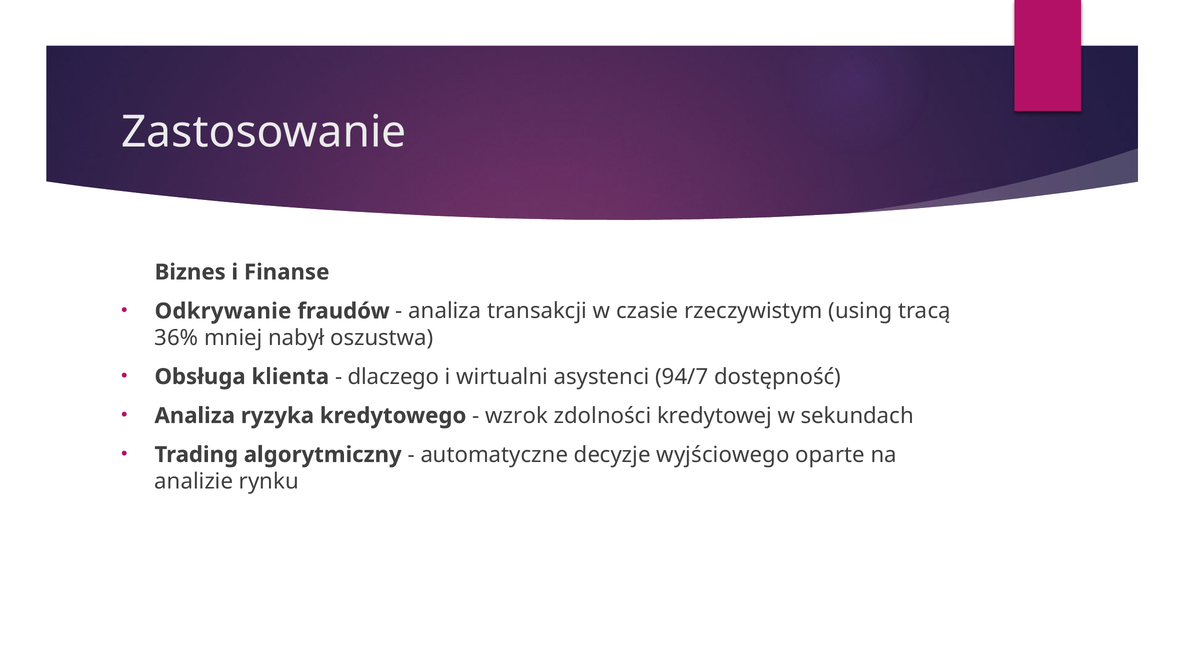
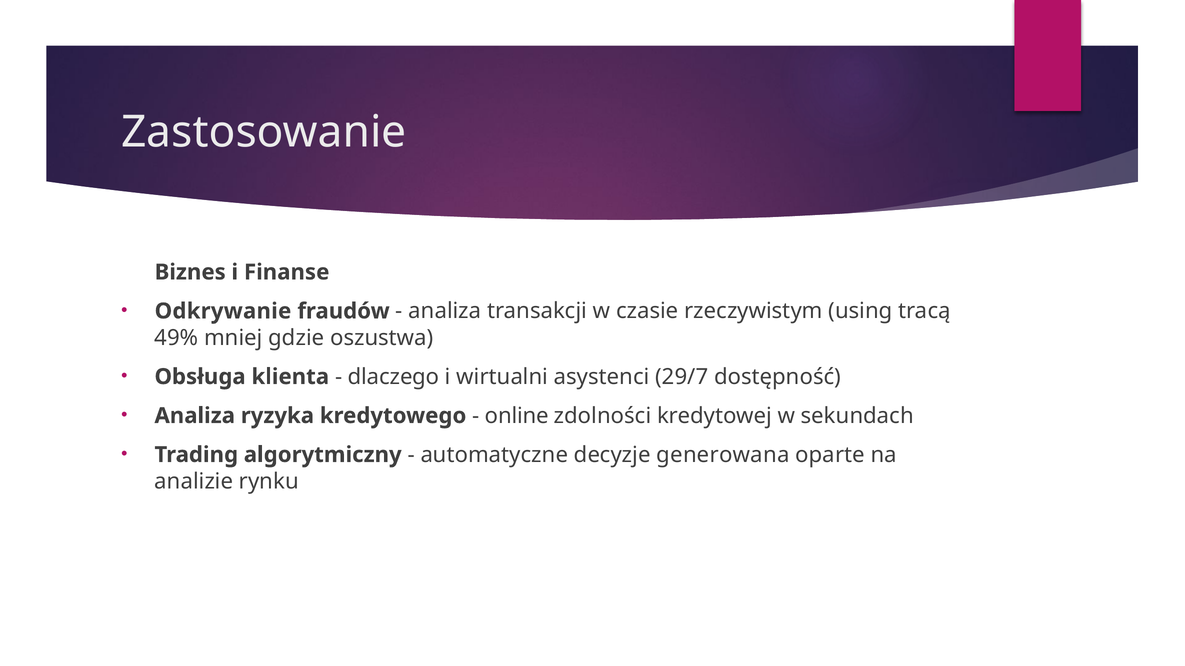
36%: 36% -> 49%
nabył: nabył -> gdzie
94/7: 94/7 -> 29/7
wzrok: wzrok -> online
wyjściowego: wyjściowego -> generowana
